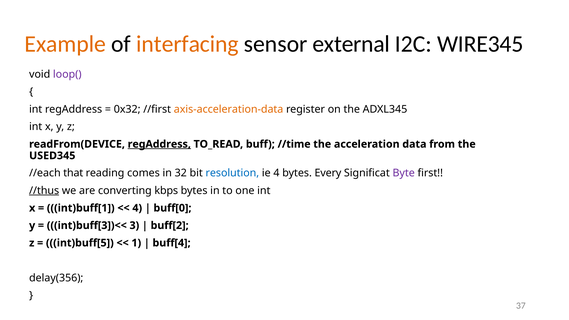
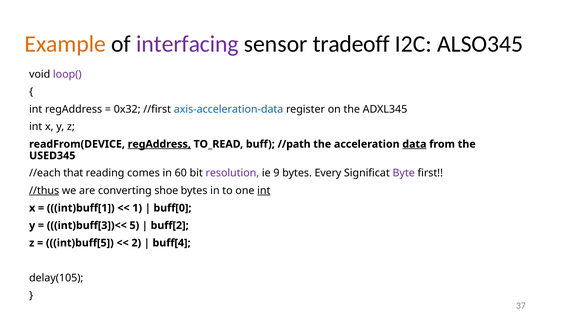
interfacing colour: orange -> purple
external: external -> tradeoff
WIRE345: WIRE345 -> ALSO345
axis-acceleration-data colour: orange -> blue
//time: //time -> //path
data underline: none -> present
32: 32 -> 60
resolution colour: blue -> purple
ie 4: 4 -> 9
kbps: kbps -> shoe
int at (264, 191) underline: none -> present
4 at (137, 208): 4 -> 1
3: 3 -> 5
1: 1 -> 2
delay(356: delay(356 -> delay(105
